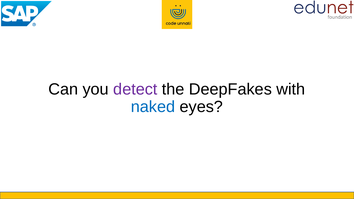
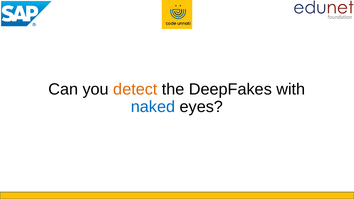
detect colour: purple -> orange
